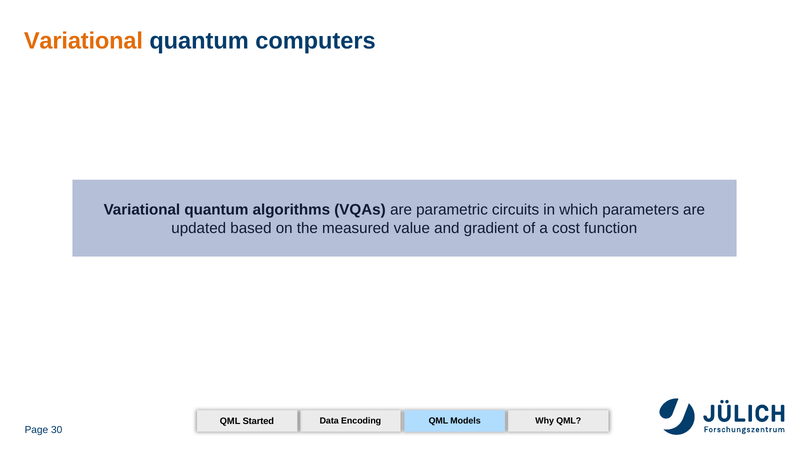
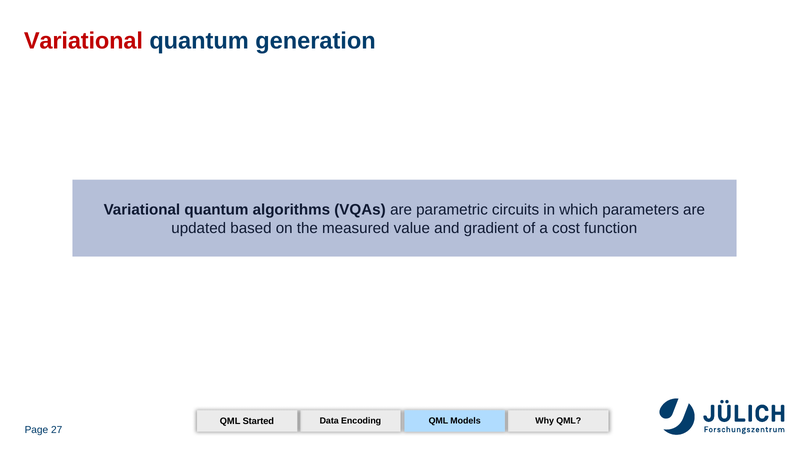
Variational at (83, 41) colour: orange -> red
computers: computers -> generation
30: 30 -> 27
